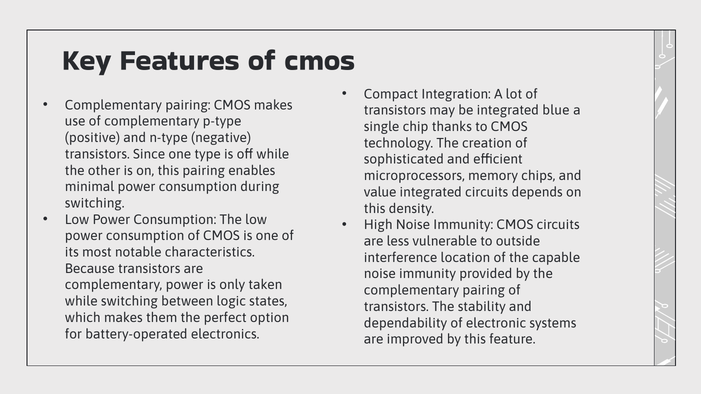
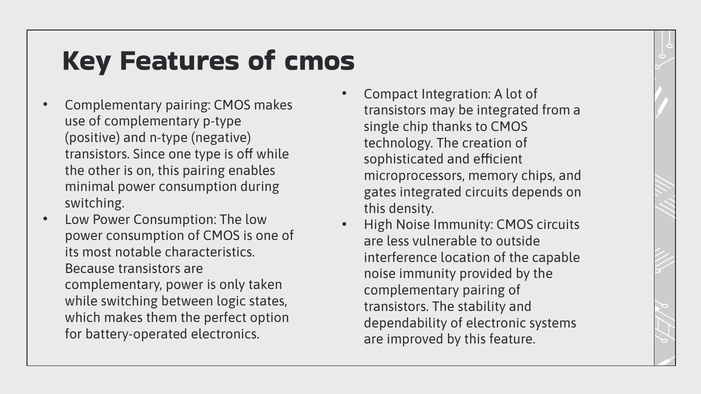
blue: blue -> from
value: value -> gates
